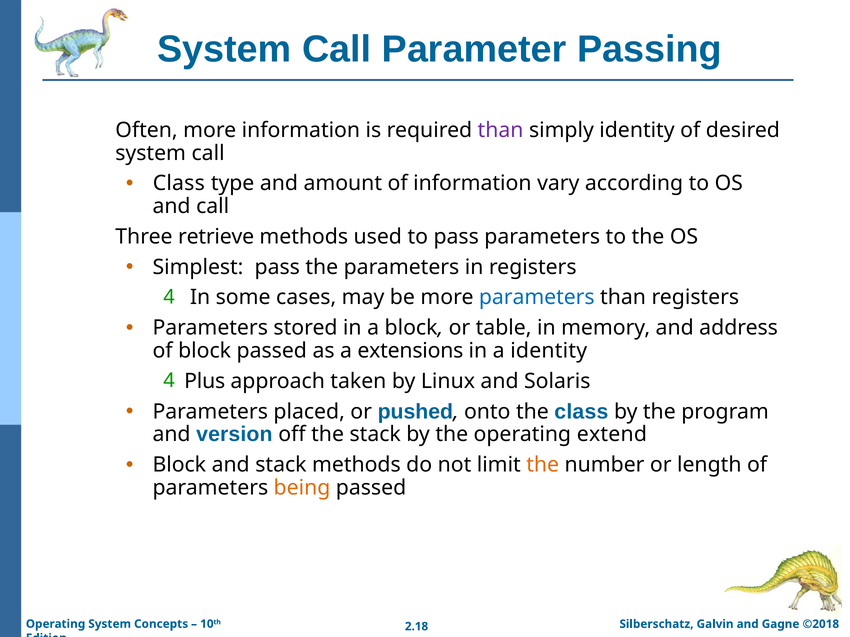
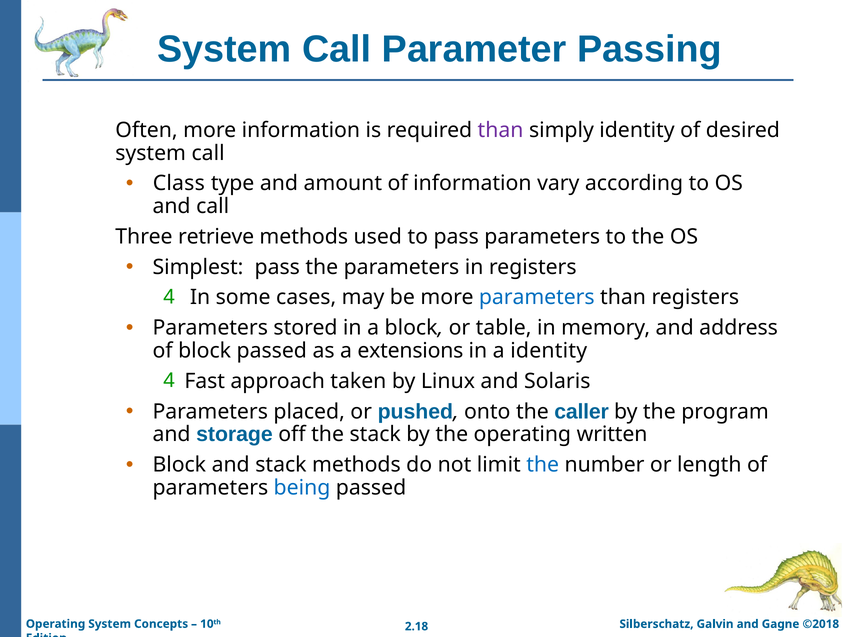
Plus: Plus -> Fast
the class: class -> caller
version: version -> storage
extend: extend -> written
the at (543, 465) colour: orange -> blue
being colour: orange -> blue
